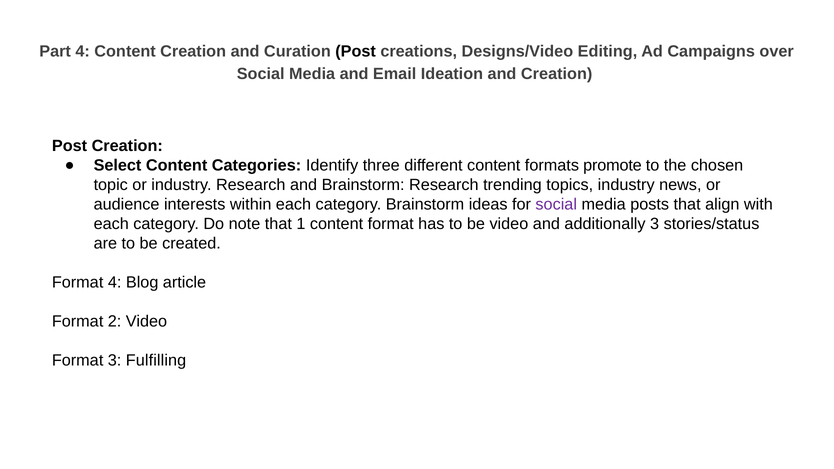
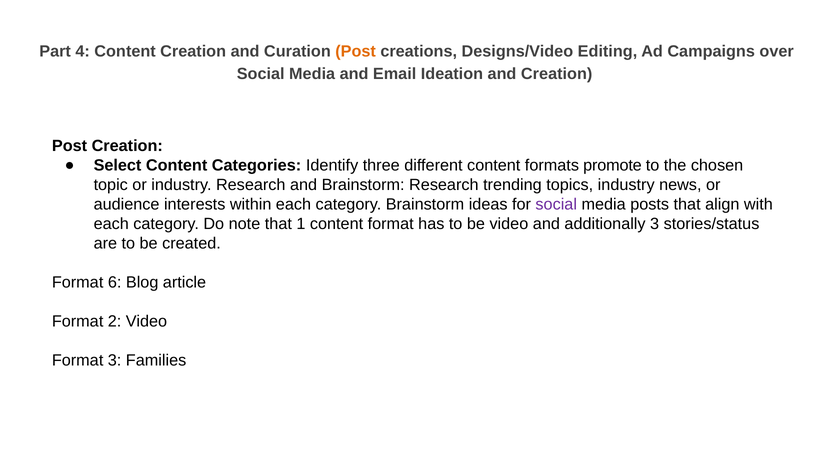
Post at (356, 52) colour: black -> orange
Format 4: 4 -> 6
Fulfilling: Fulfilling -> Families
